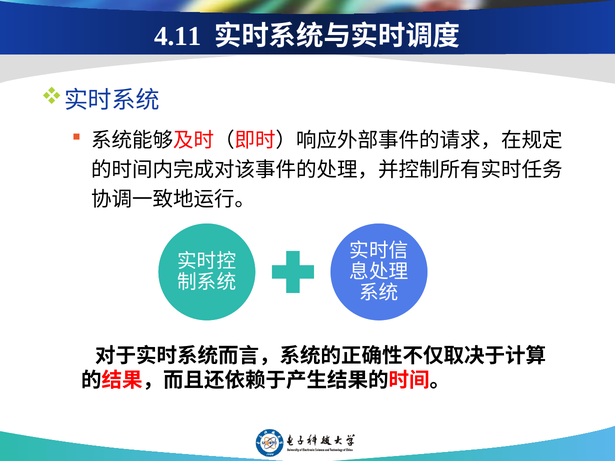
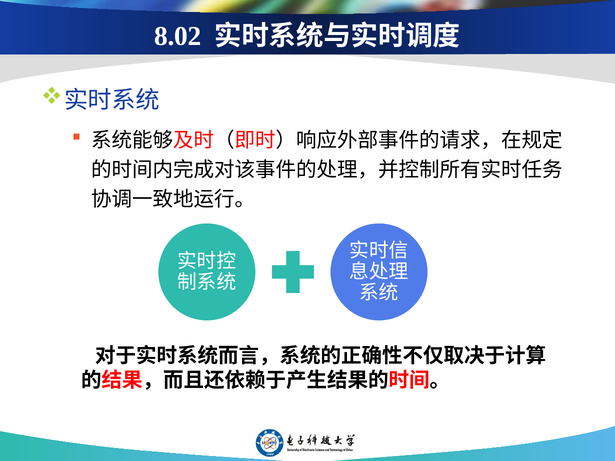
4.11: 4.11 -> 8.02
